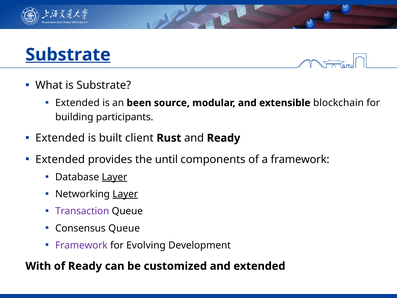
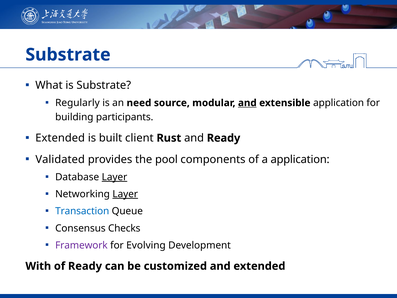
Substrate at (68, 55) underline: present -> none
Extended at (77, 103): Extended -> Regularly
been: been -> need
and at (247, 103) underline: none -> present
extensible blockchain: blockchain -> application
Extended at (60, 159): Extended -> Validated
until: until -> pool
a framework: framework -> application
Transaction colour: purple -> blue
Consensus Queue: Queue -> Checks
